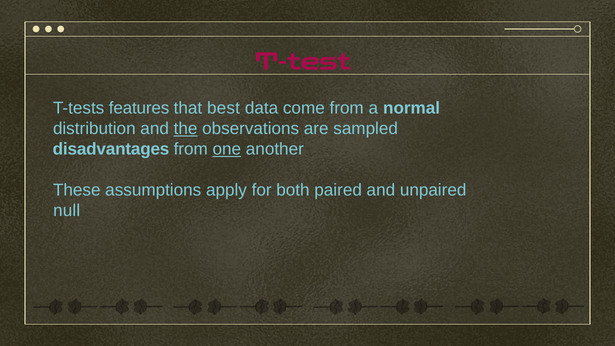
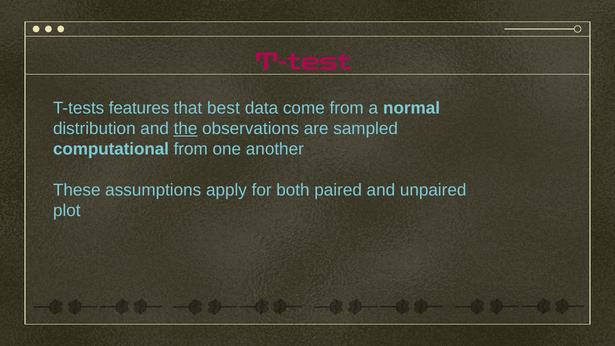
disadvantages: disadvantages -> computational
one underline: present -> none
null: null -> plot
